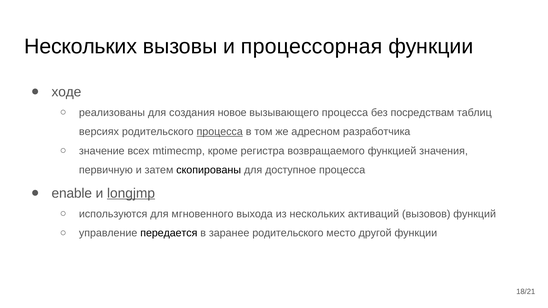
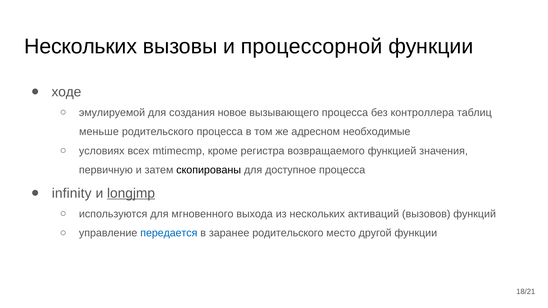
процессорная: процессорная -> процессорной
реализованы: реализованы -> эмулируемой
посредствам: посредствам -> контроллера
версиях: версиях -> меньше
процесса at (220, 132) underline: present -> none
разработчика: разработчика -> необходимые
значение: значение -> условиях
enable: enable -> infinity
передается colour: black -> blue
